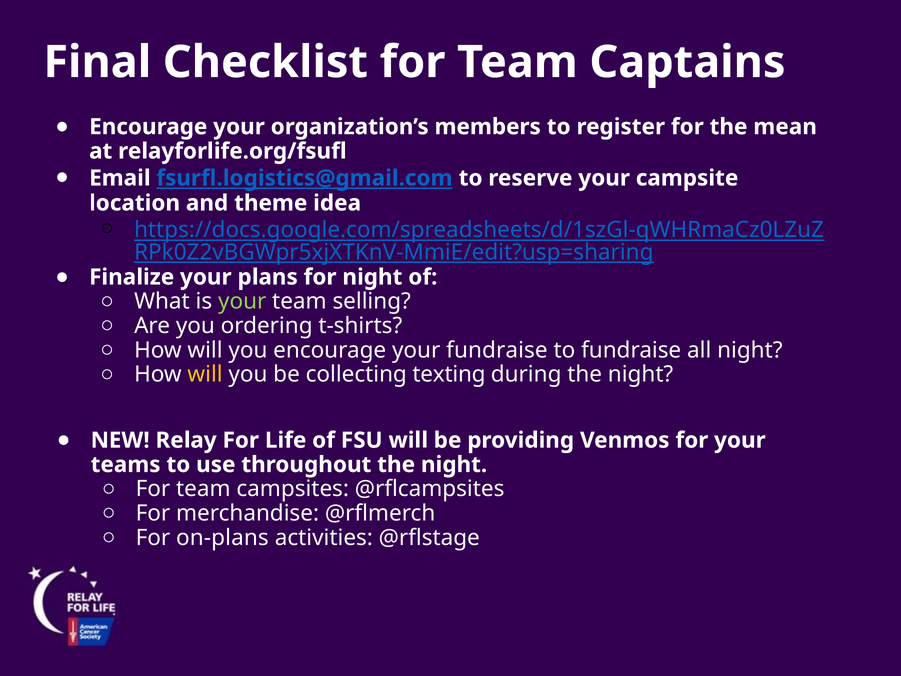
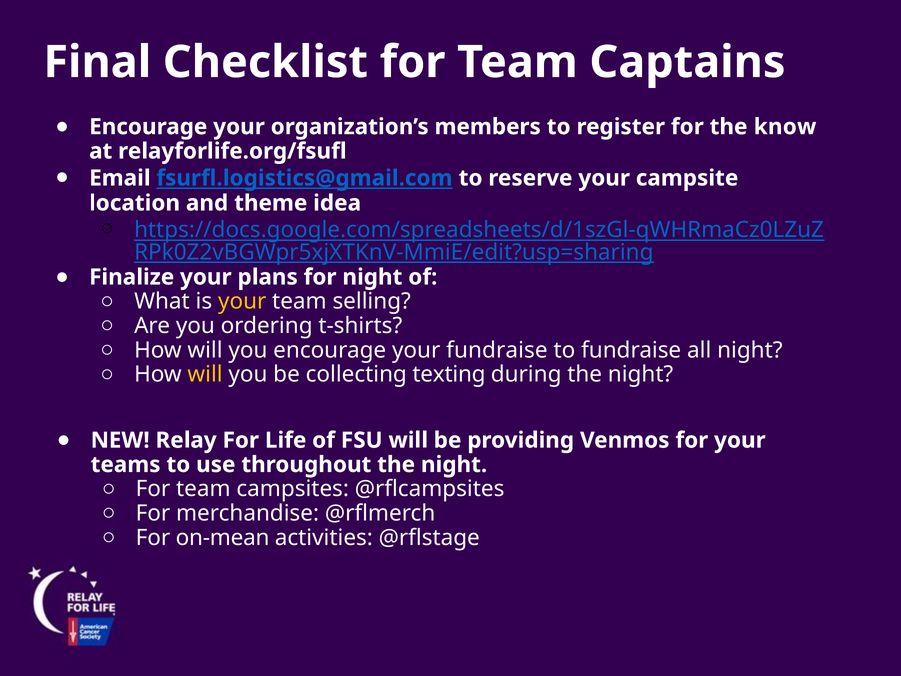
mean: mean -> know
your at (242, 301) colour: light green -> yellow
on-plans: on-plans -> on-mean
